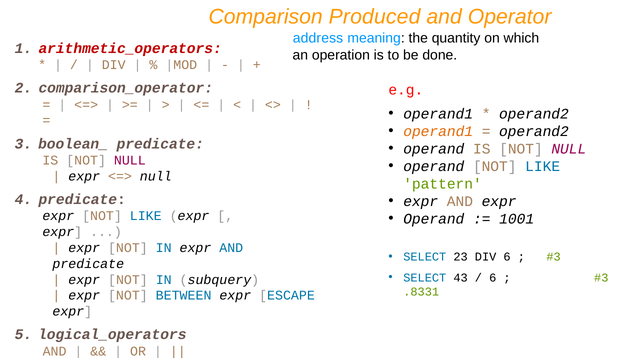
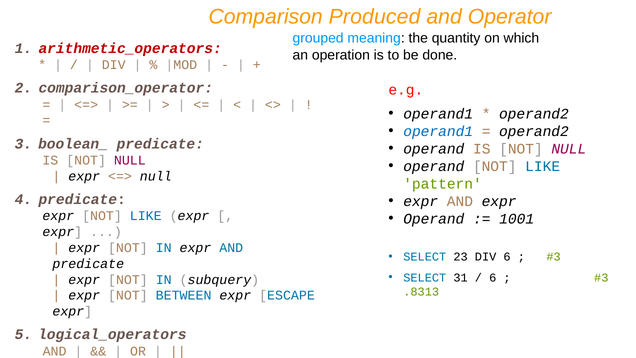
address: address -> grouped
operand1 at (438, 131) colour: orange -> blue
43: 43 -> 31
.8331: .8331 -> .8313
